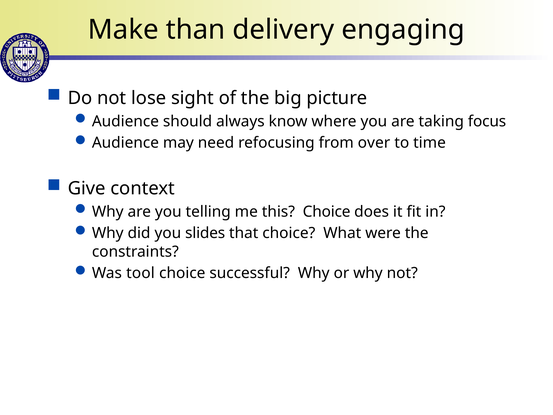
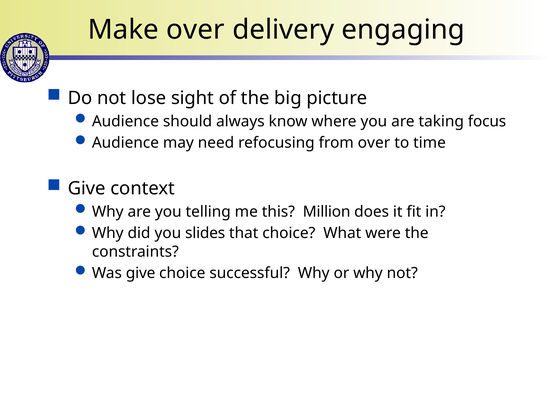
Make than: than -> over
this Choice: Choice -> Million
Was tool: tool -> give
